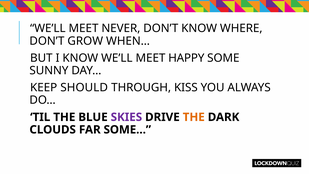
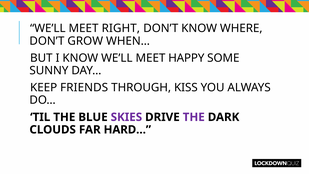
NEVER: NEVER -> RIGHT
SHOULD: SHOULD -> FRIENDS
THE at (194, 117) colour: orange -> purple
SOME…: SOME… -> HARD…
